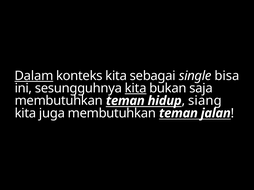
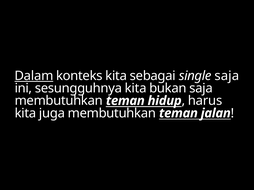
single bisa: bisa -> saja
kita at (136, 88) underline: present -> none
siang: siang -> harus
